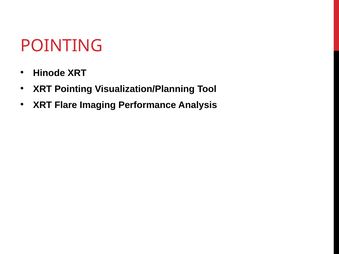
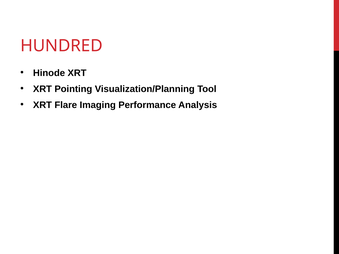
POINTING at (62, 46): POINTING -> HUNDRED
